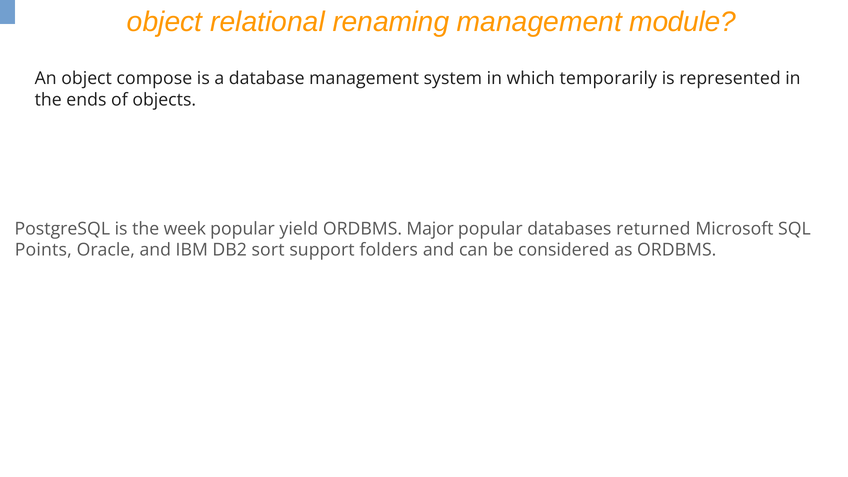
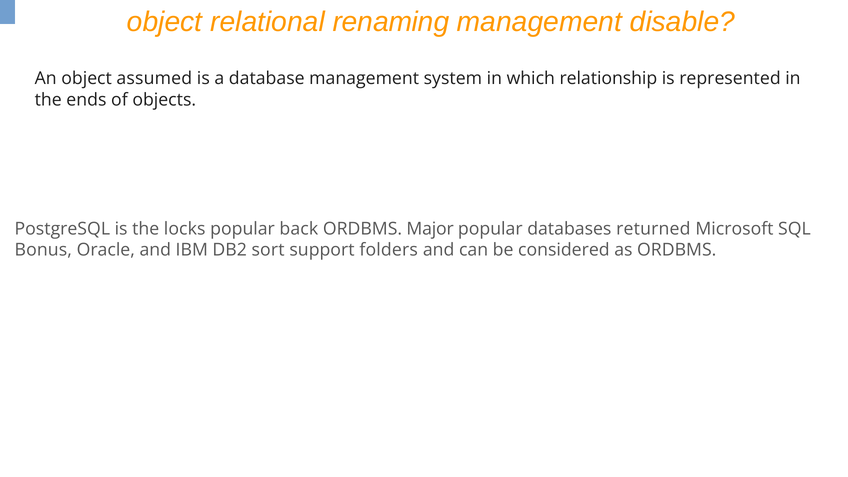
module: module -> disable
compose: compose -> assumed
temporarily: temporarily -> relationship
week: week -> locks
yield: yield -> back
Points: Points -> Bonus
